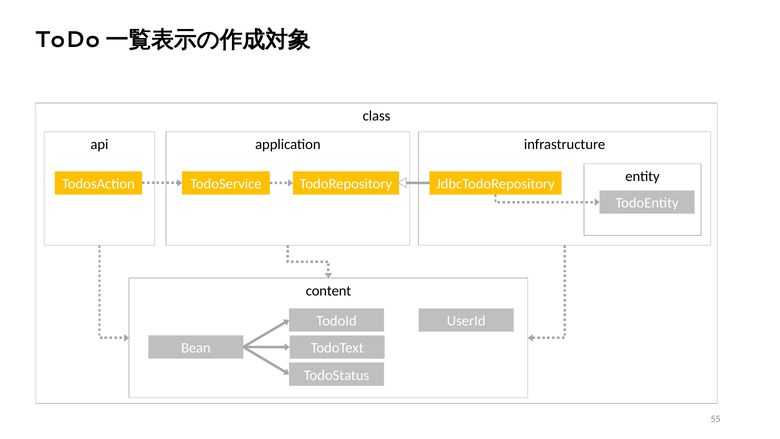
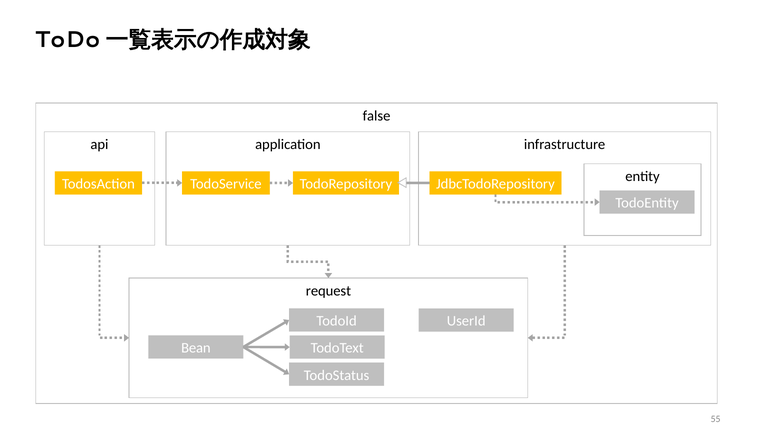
class: class -> false
content: content -> request
